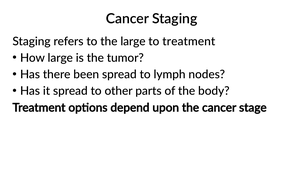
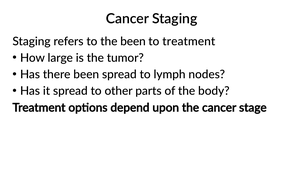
the large: large -> been
